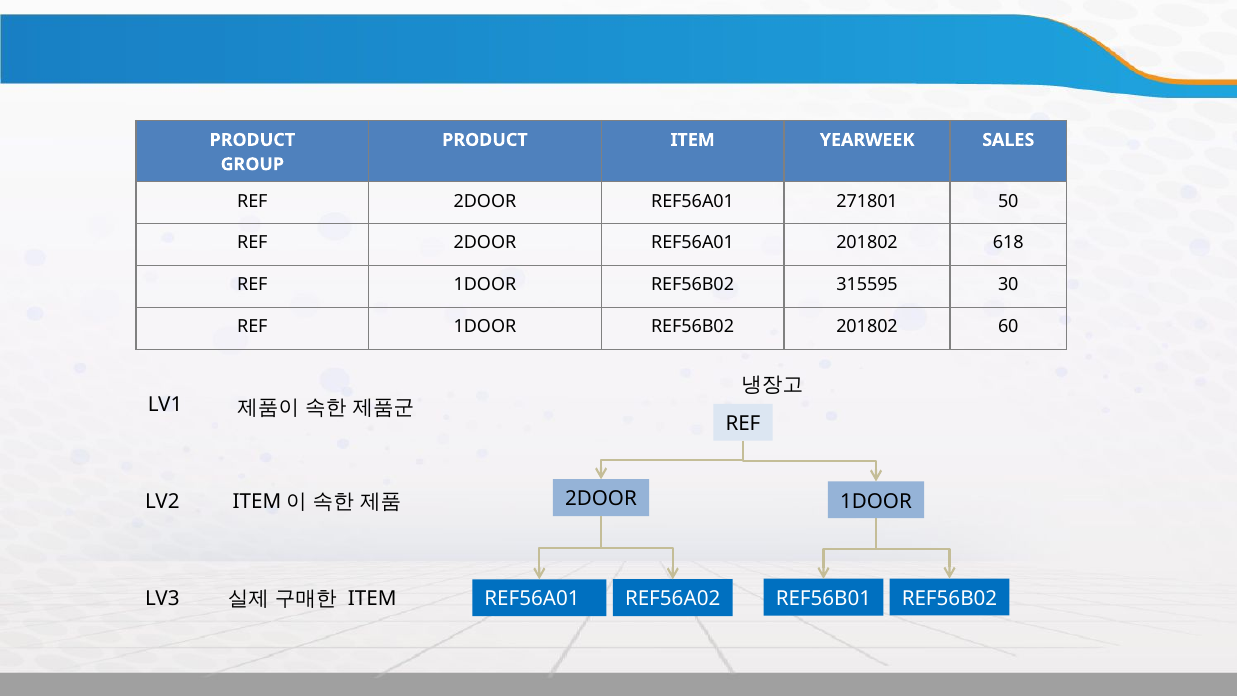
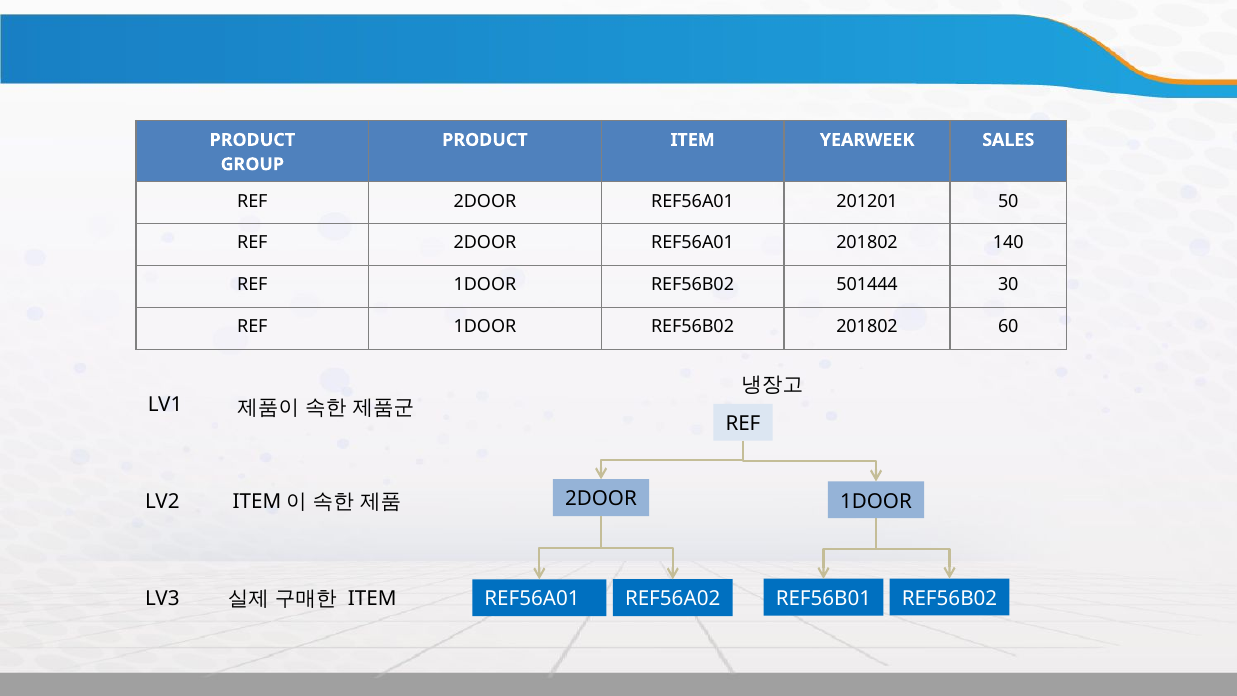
271801: 271801 -> 201201
618: 618 -> 140
315595: 315595 -> 501444
